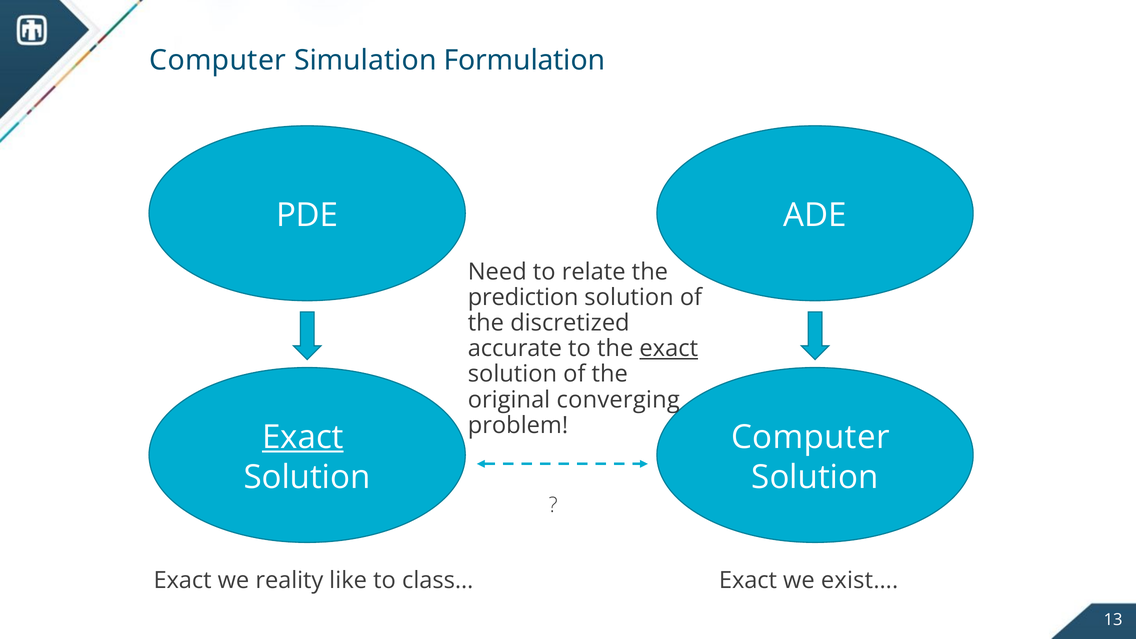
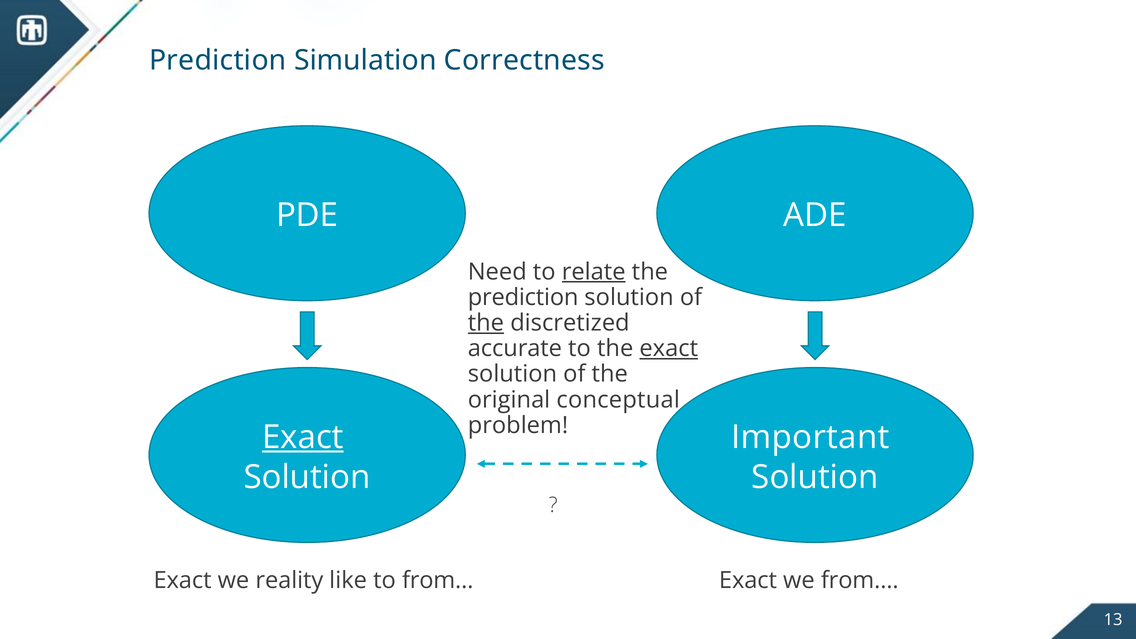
Computer at (218, 60): Computer -> Prediction
Formulation: Formulation -> Correctness
relate underline: none -> present
the at (486, 323) underline: none -> present
converging: converging -> conceptual
Computer at (810, 437): Computer -> Important
to class…: class… -> from…
we exist…: exist… -> from…
